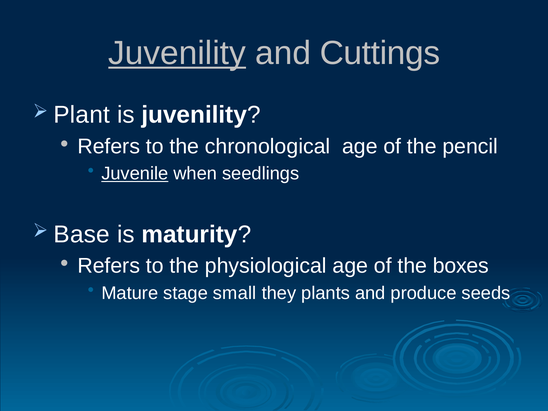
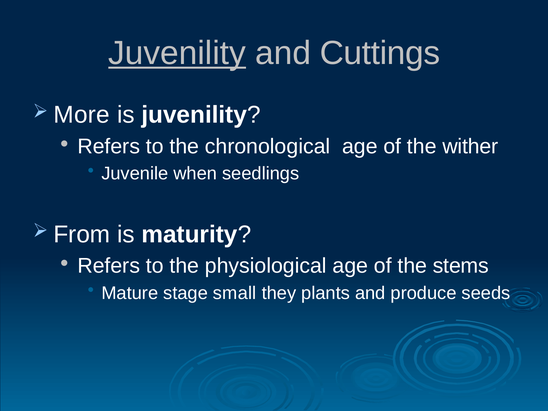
Plant: Plant -> More
pencil: pencil -> wither
Juvenile underline: present -> none
Base: Base -> From
boxes: boxes -> stems
